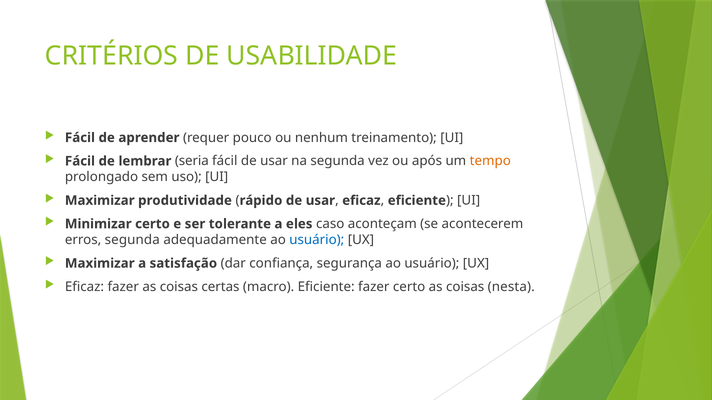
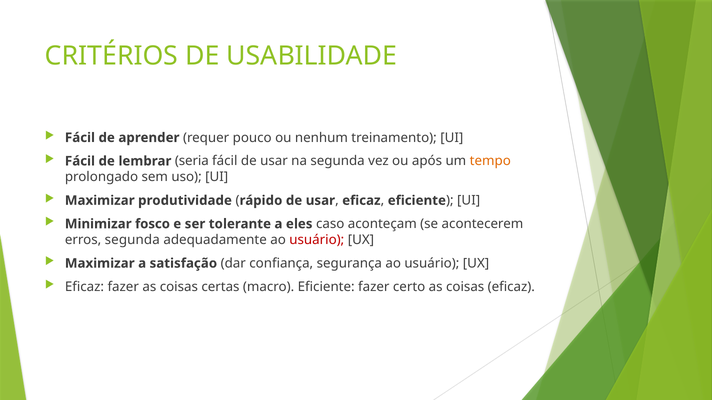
Minimizar certo: certo -> fosco
usuário at (317, 240) colour: blue -> red
coisas nesta: nesta -> eficaz
